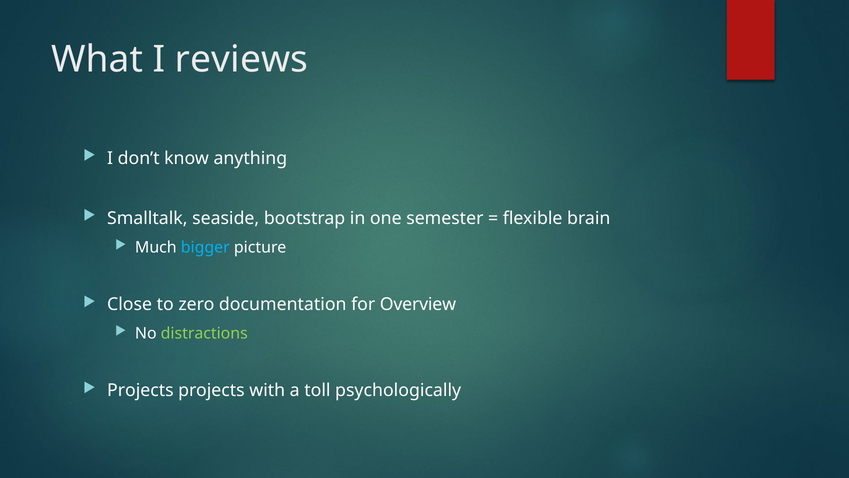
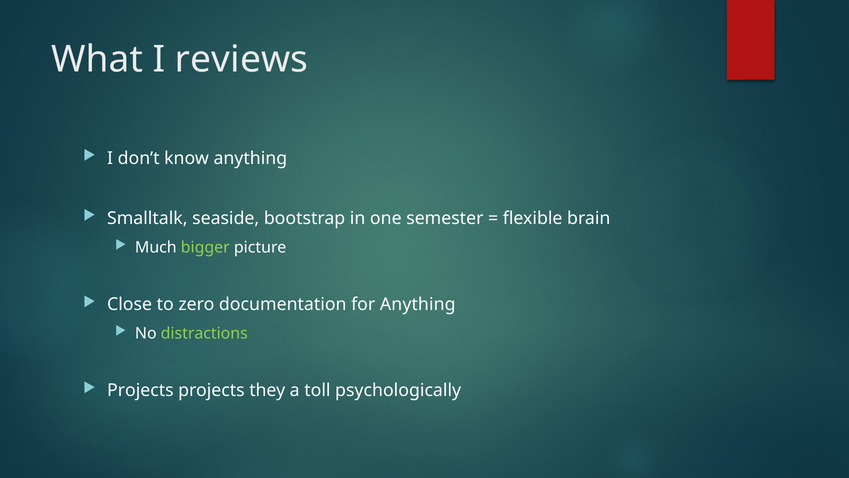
bigger colour: light blue -> light green
for Overview: Overview -> Anything
with: with -> they
